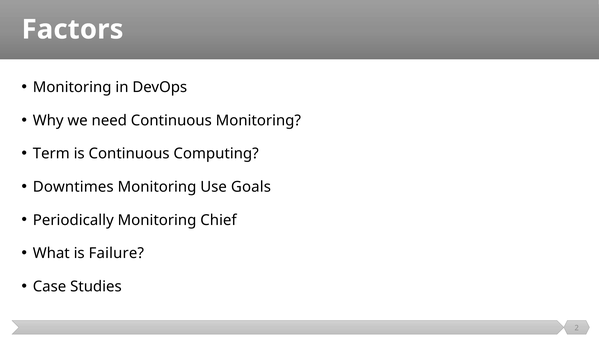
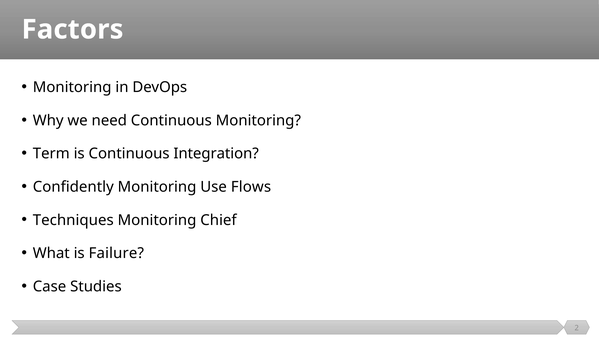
Computing: Computing -> Integration
Downtimes: Downtimes -> Confidently
Goals: Goals -> Flows
Periodically: Periodically -> Techniques
